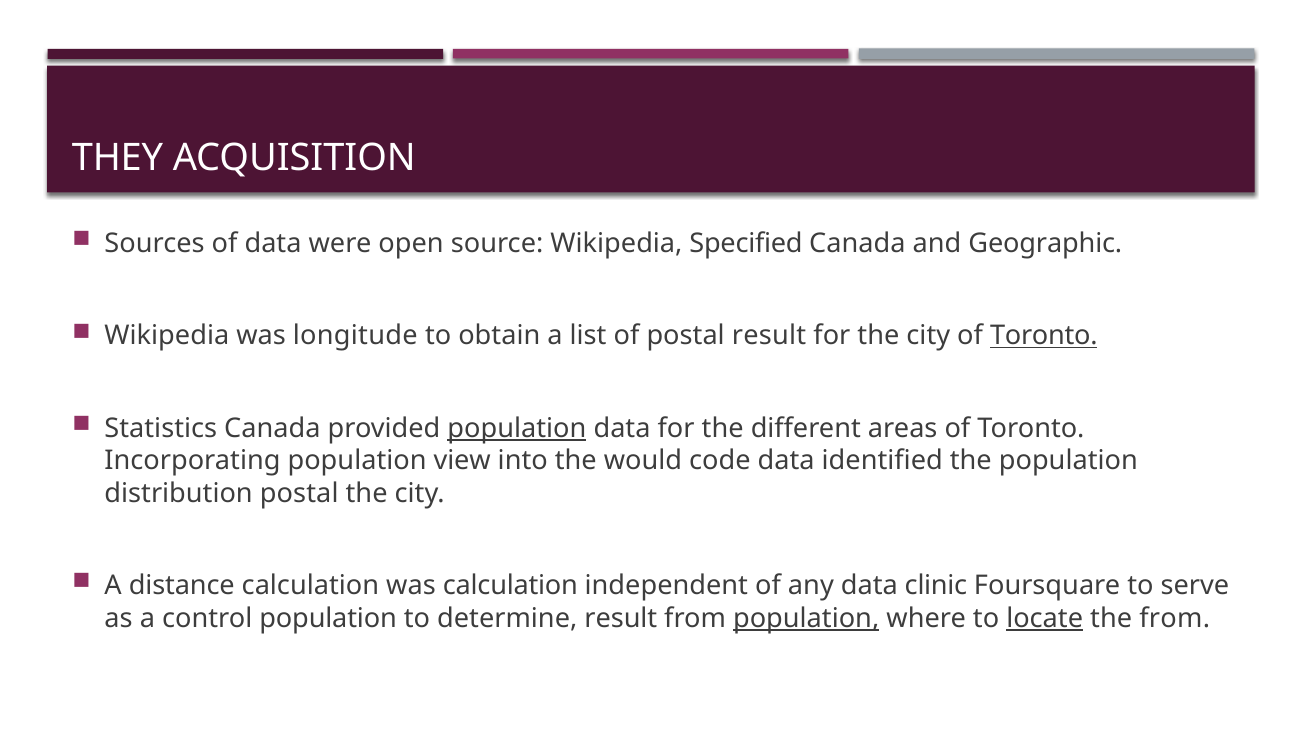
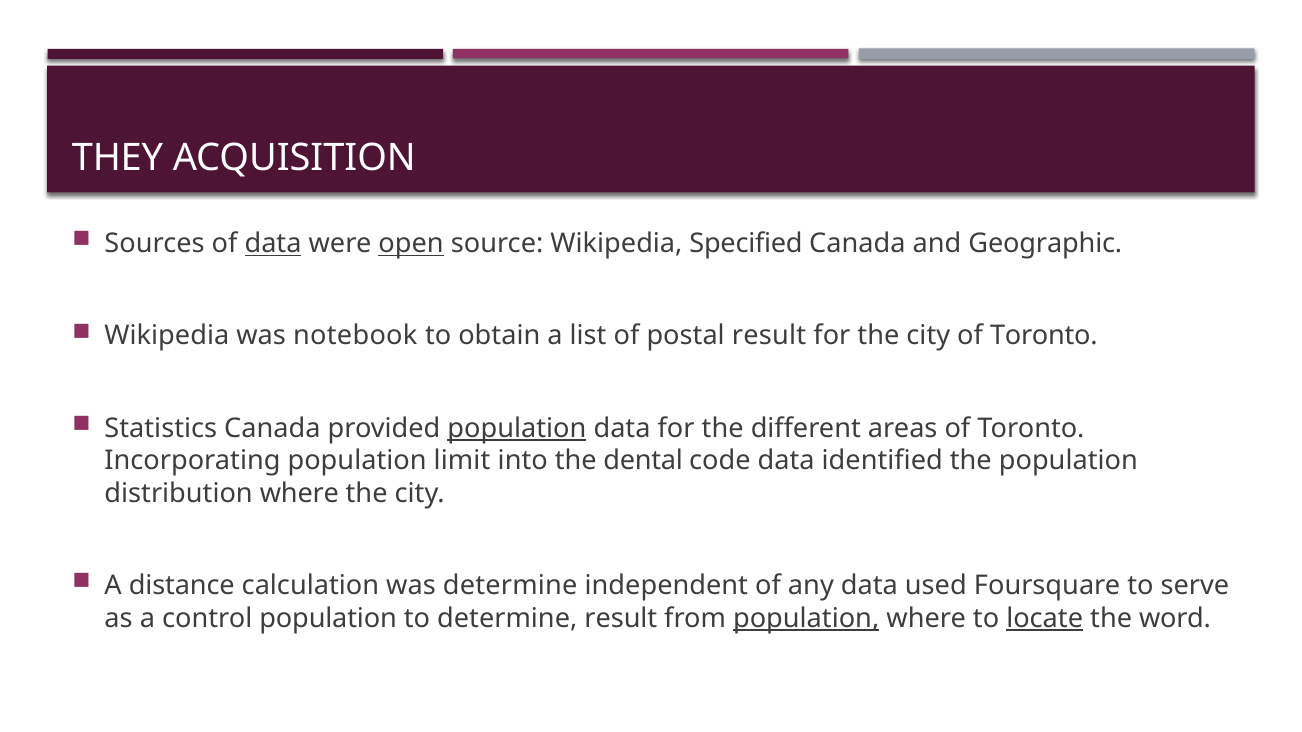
data at (273, 244) underline: none -> present
open underline: none -> present
longitude: longitude -> notebook
Toronto at (1044, 336) underline: present -> none
view: view -> limit
would: would -> dental
distribution postal: postal -> where
was calculation: calculation -> determine
clinic: clinic -> used
the from: from -> word
